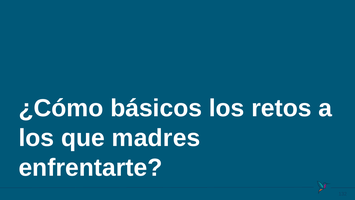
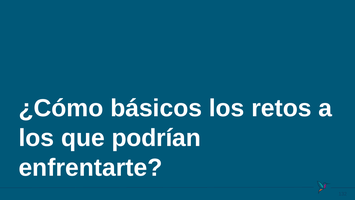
madres: madres -> podrían
